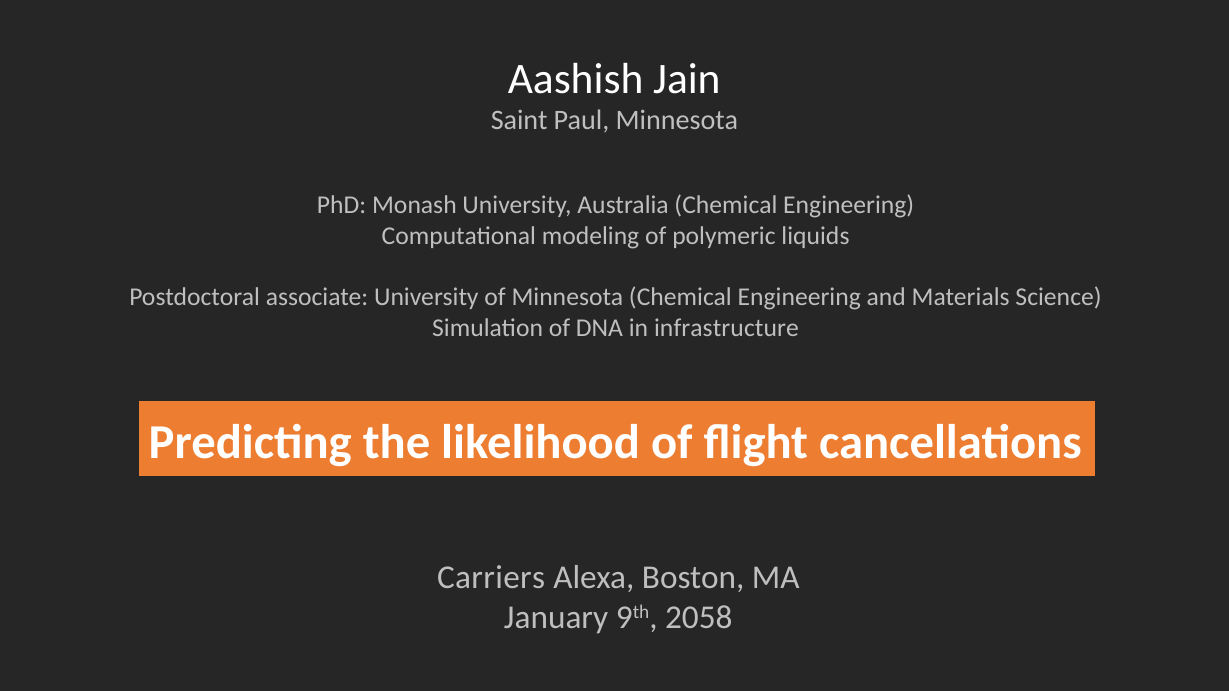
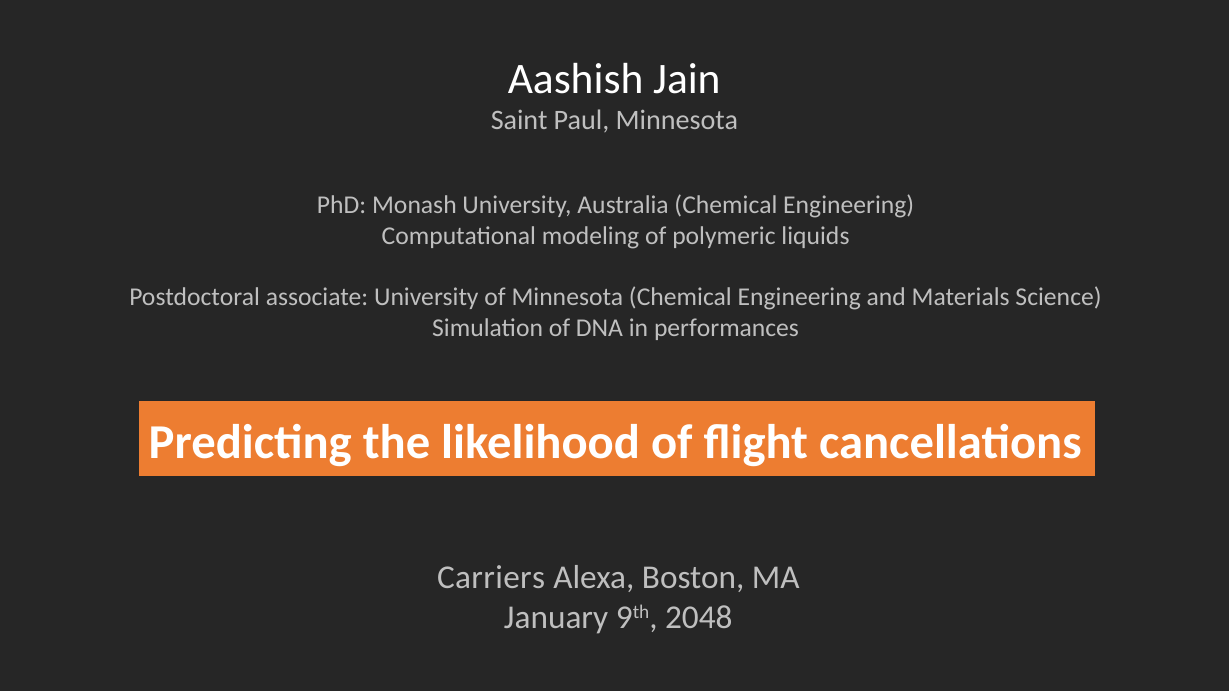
infrastructure: infrastructure -> performances
2058: 2058 -> 2048
